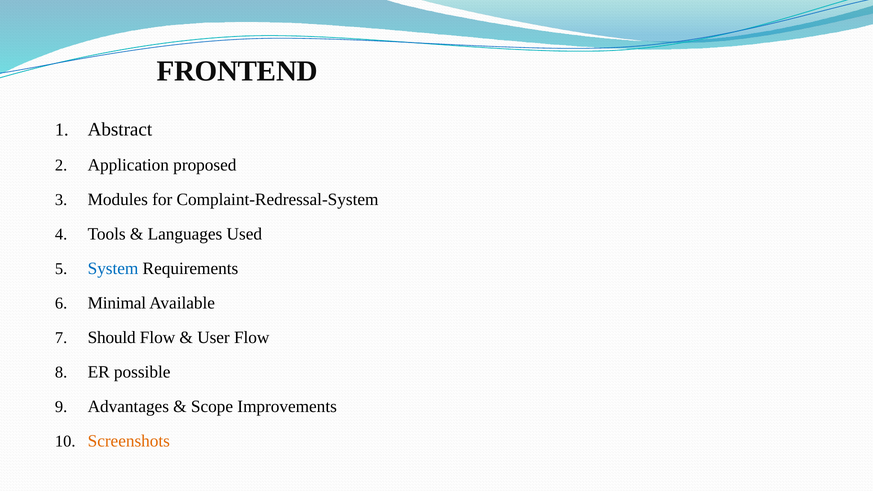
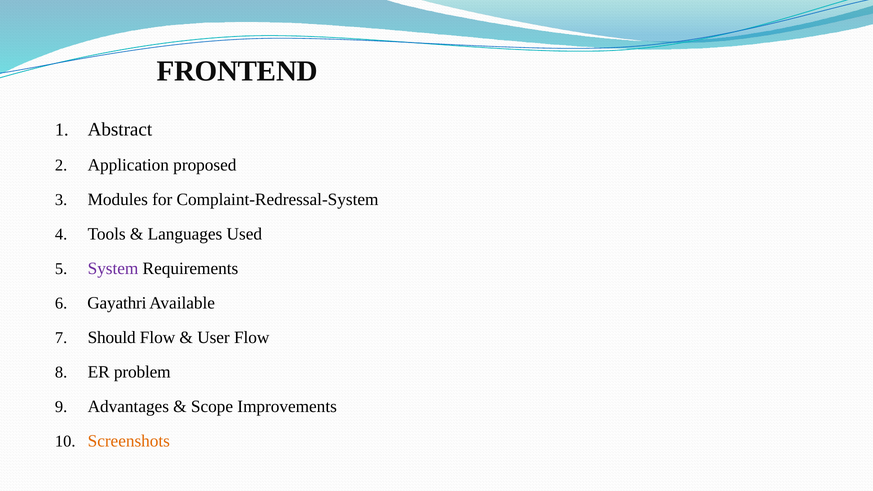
System colour: blue -> purple
Minimal: Minimal -> Gayathri
possible: possible -> problem
